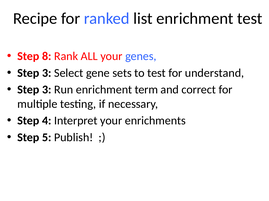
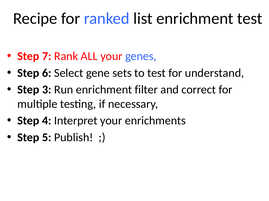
8: 8 -> 7
3 at (47, 73): 3 -> 6
term: term -> filter
